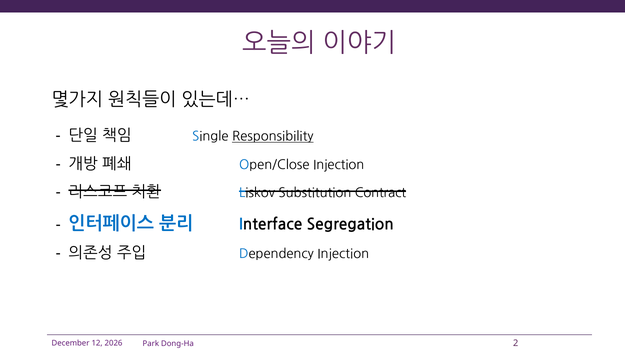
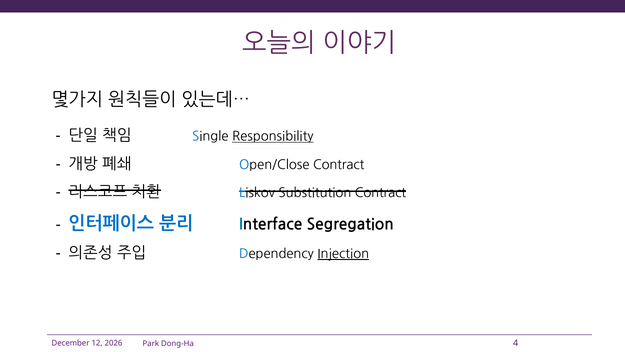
Open/Close Injection: Injection -> Contract
Injection at (343, 254) underline: none -> present
2: 2 -> 4
